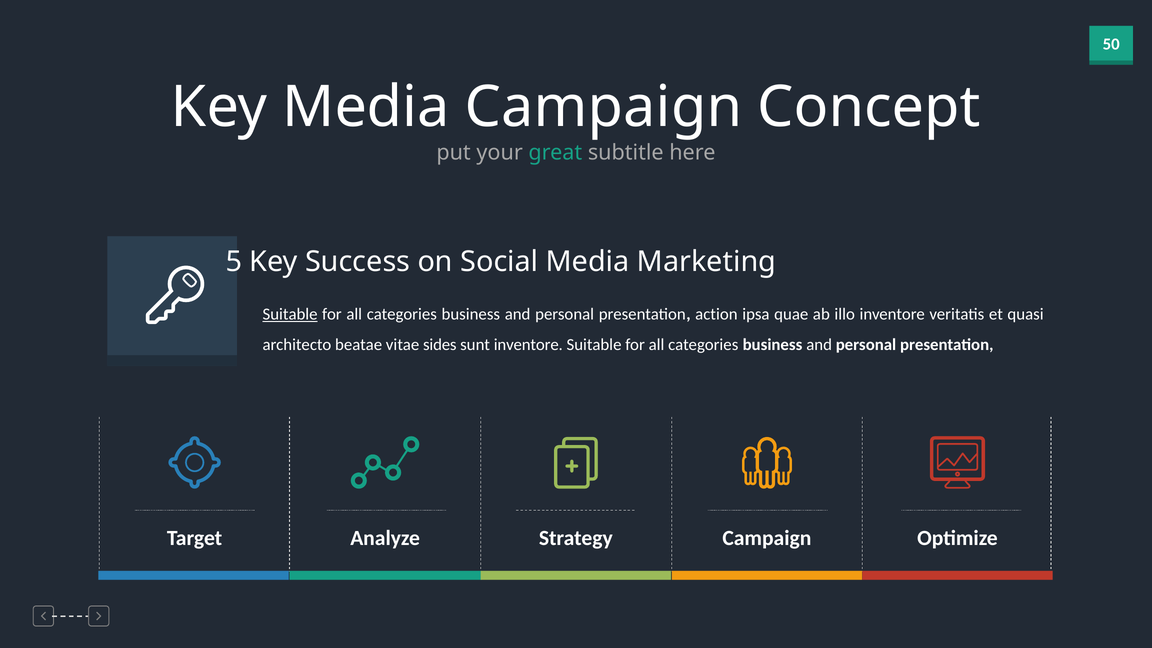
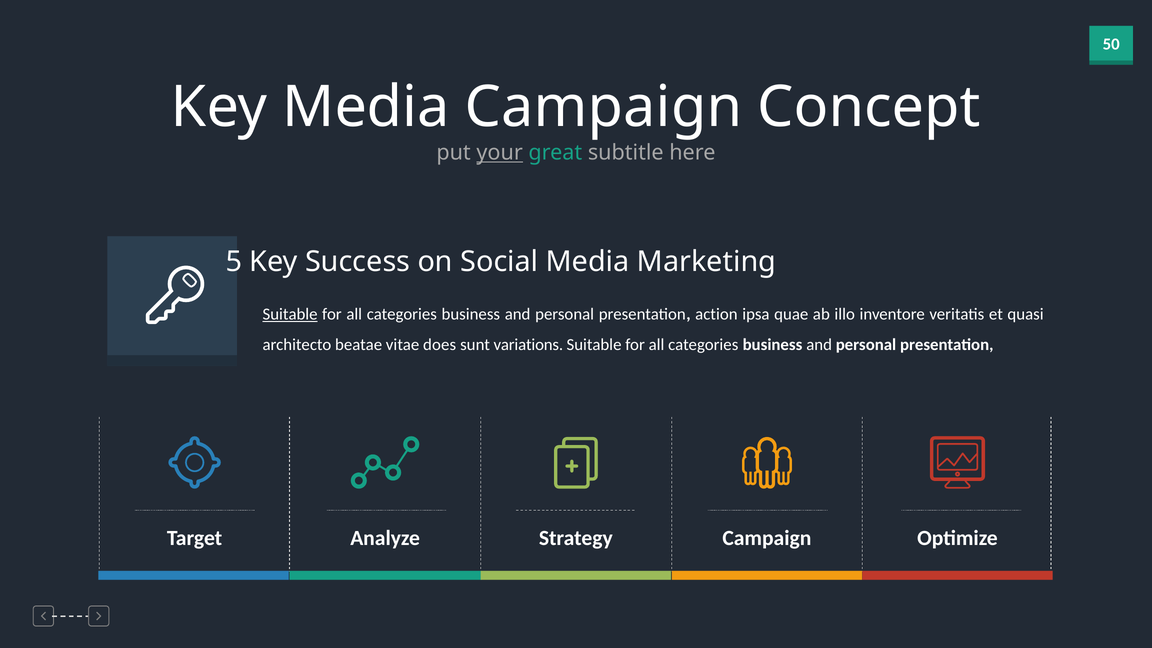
your underline: none -> present
sides: sides -> does
sunt inventore: inventore -> variations
